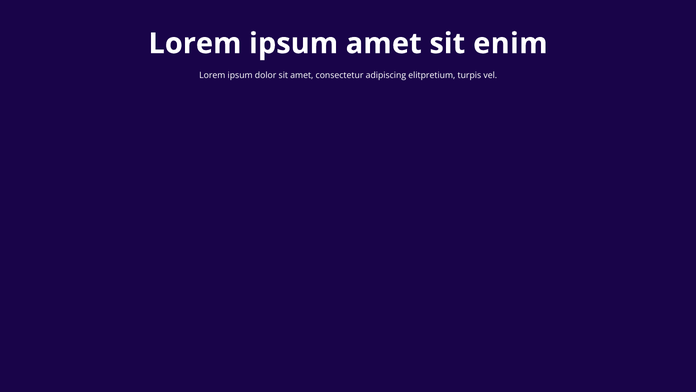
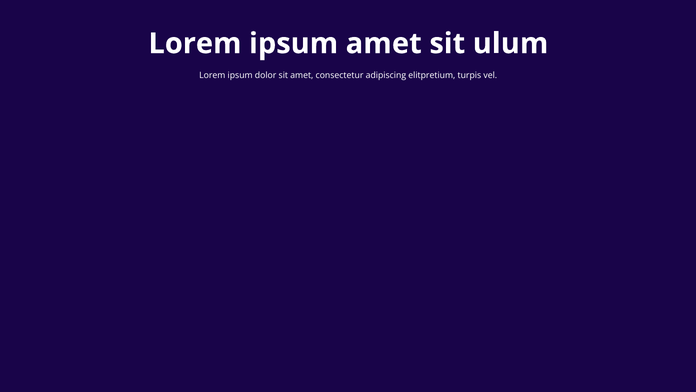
enim: enim -> ulum
